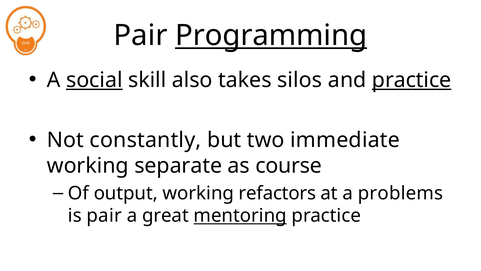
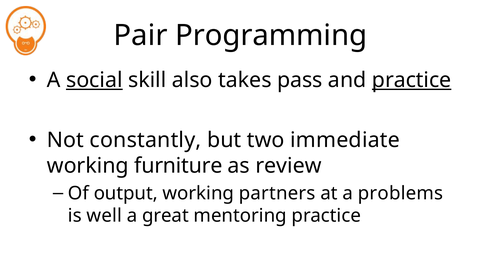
Programming underline: present -> none
silos: silos -> pass
separate: separate -> furniture
course: course -> review
refactors: refactors -> partners
is pair: pair -> well
mentoring underline: present -> none
